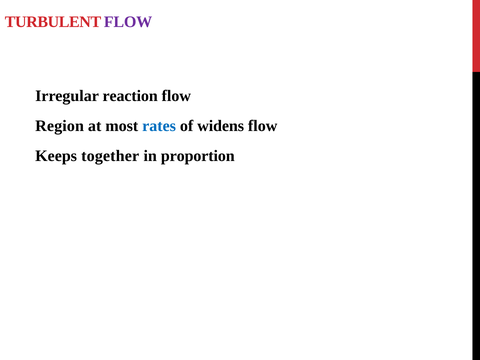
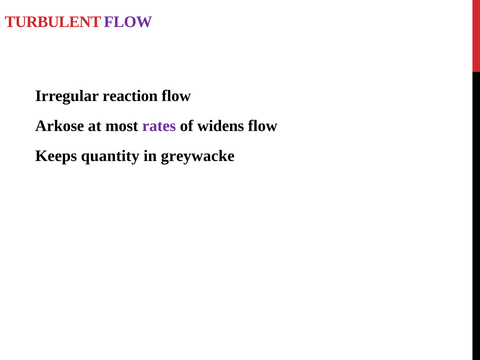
Region: Region -> Arkose
rates colour: blue -> purple
together: together -> quantity
proportion: proportion -> greywacke
